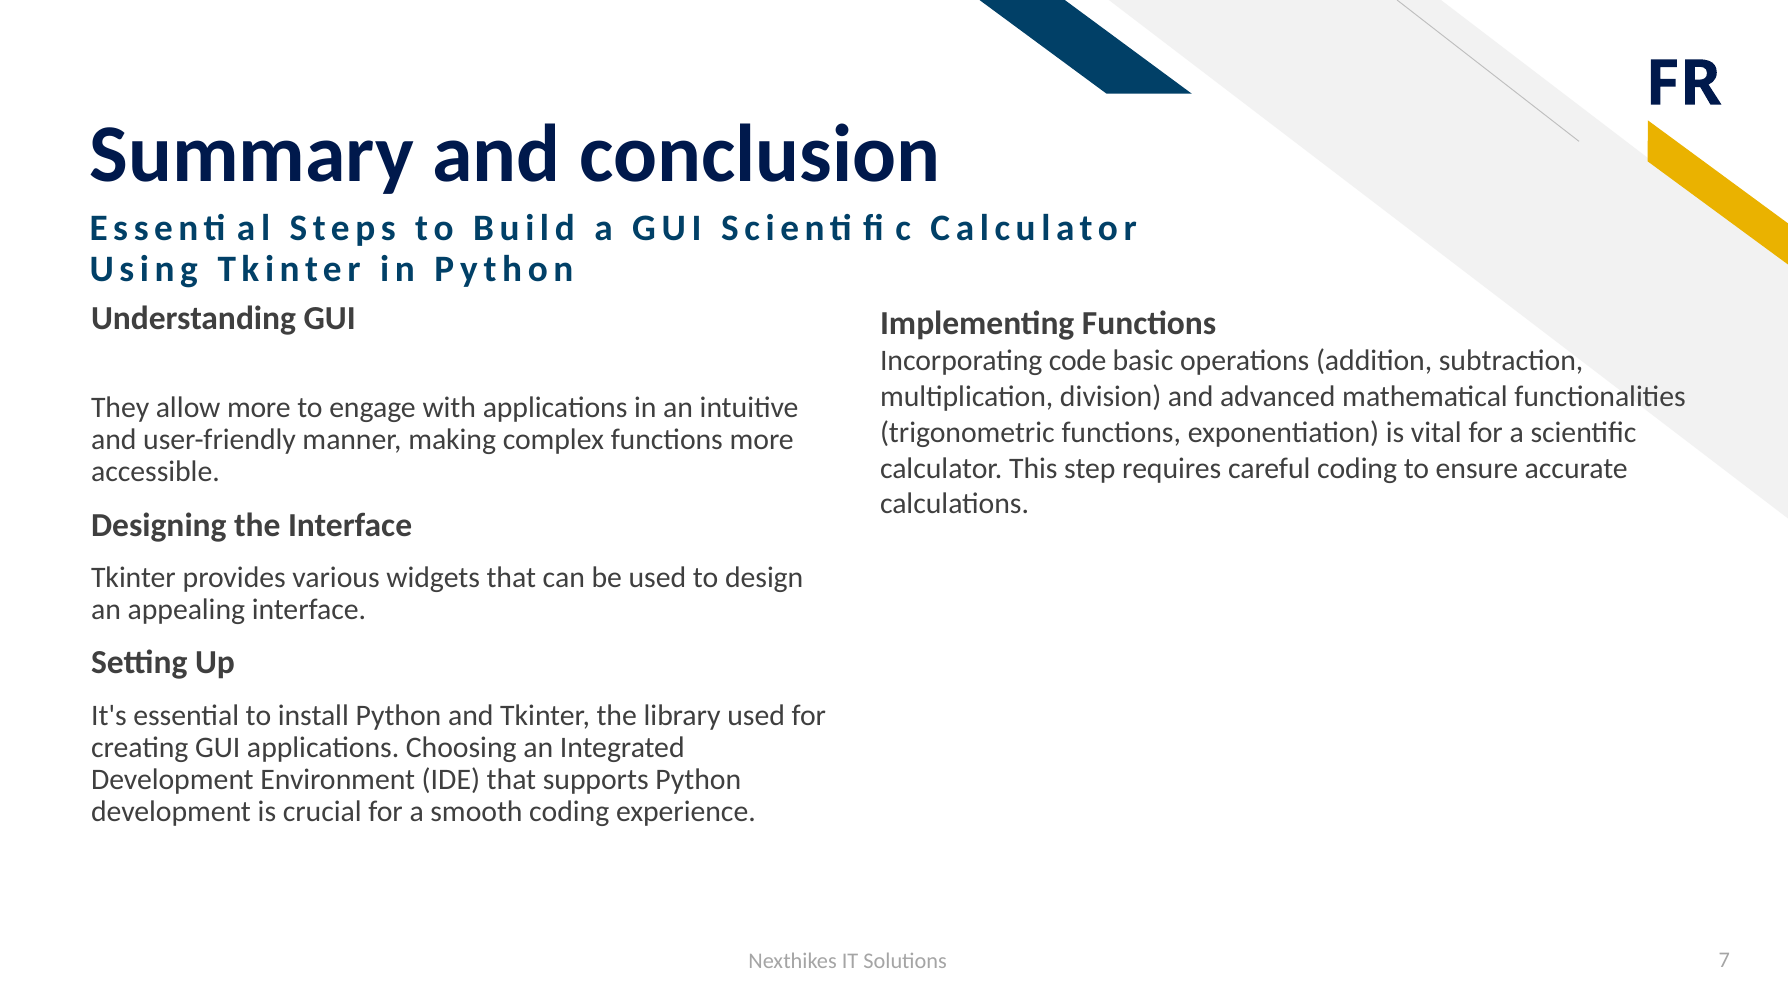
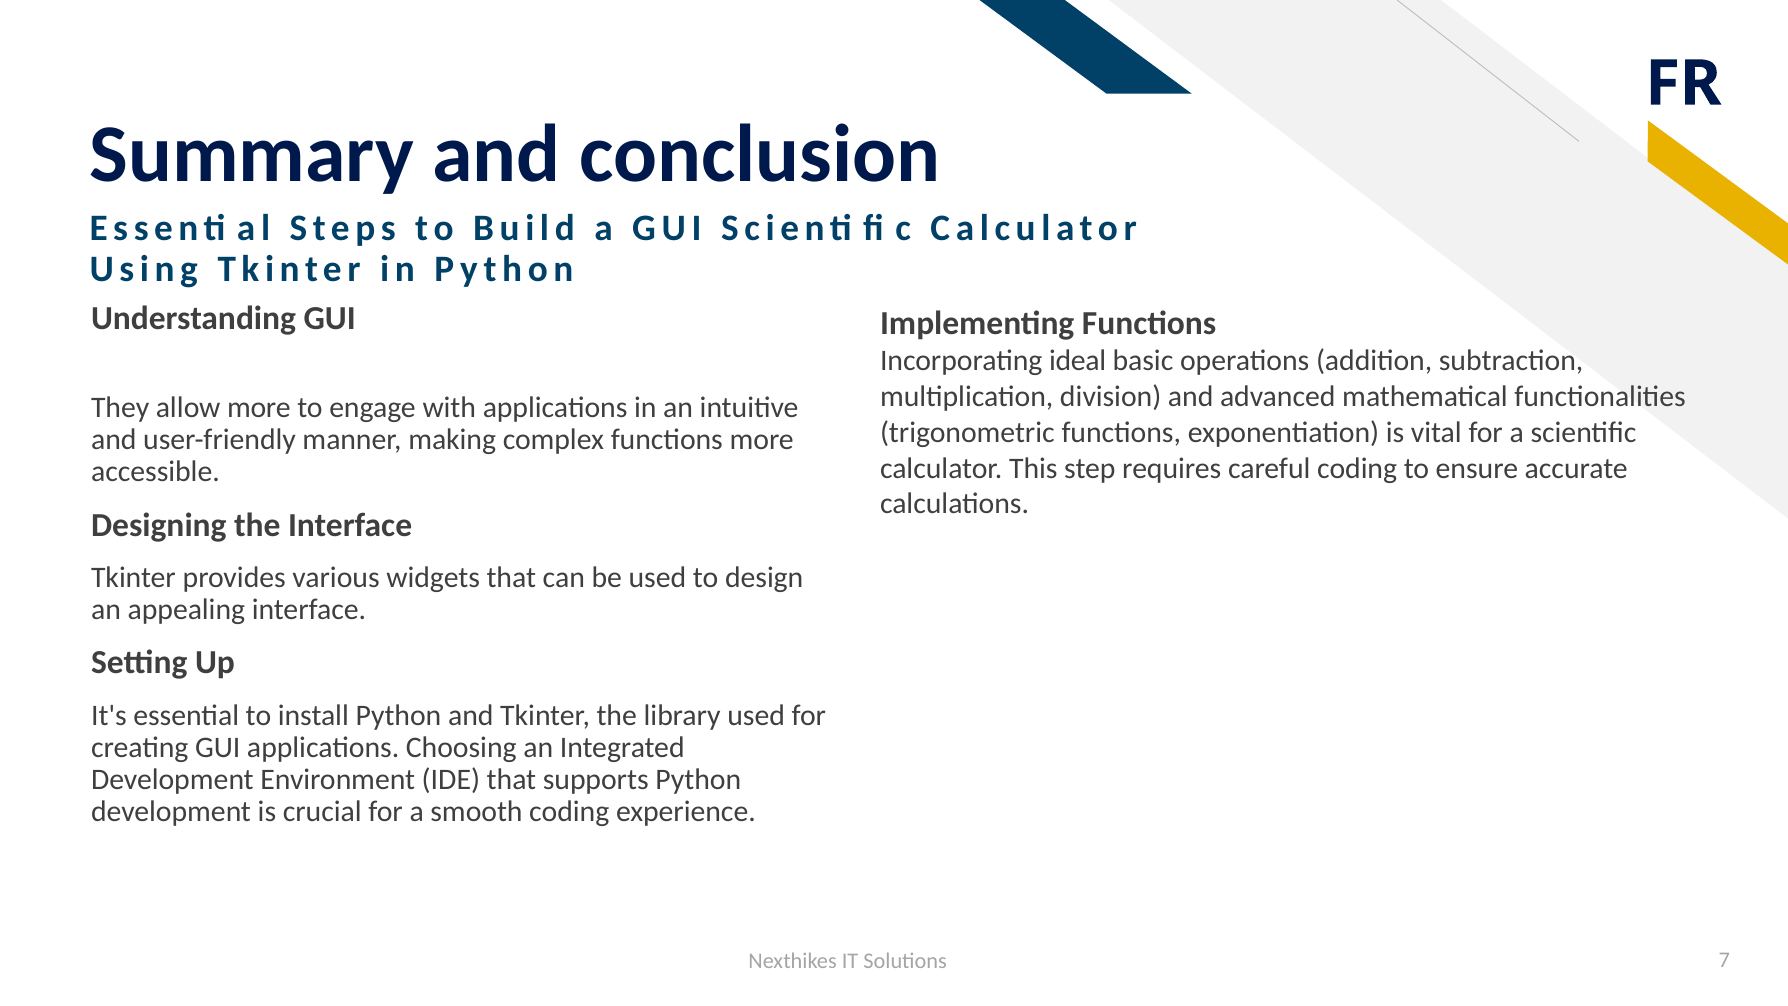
code: code -> ideal
